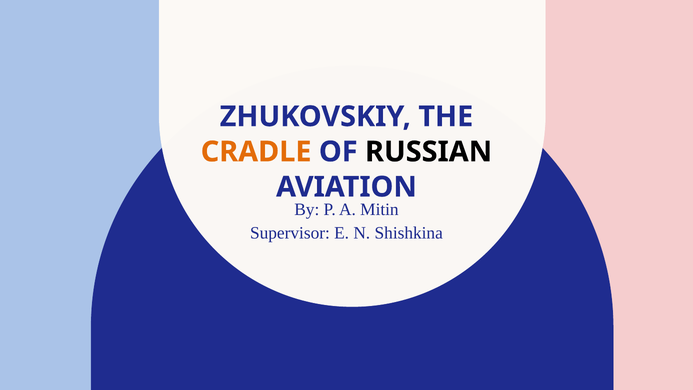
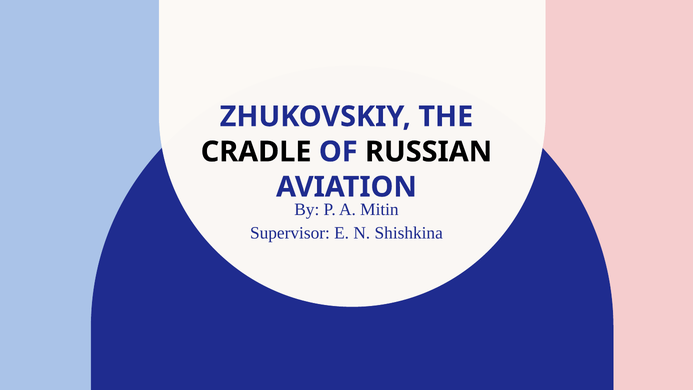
CRADLE colour: orange -> black
